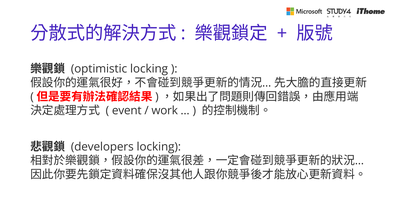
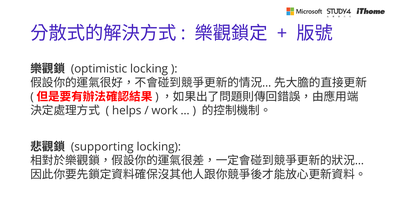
event: event -> helps
developers: developers -> supporting
